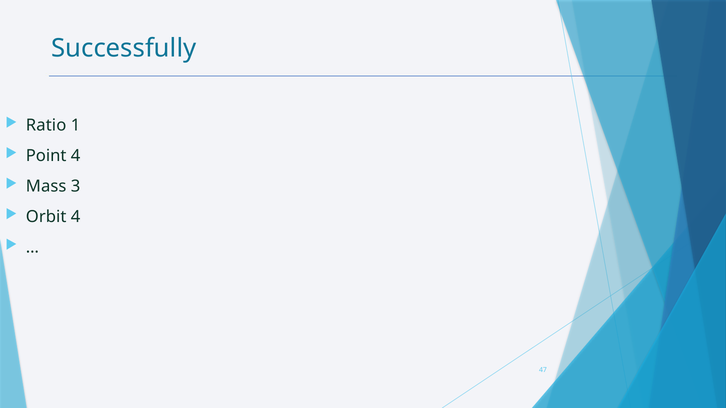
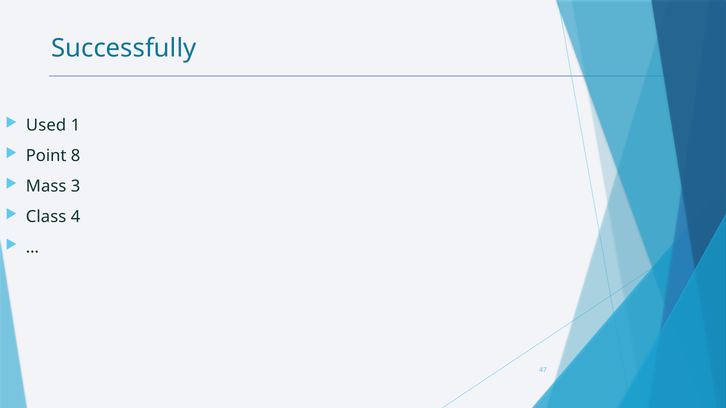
Ratio: Ratio -> Used
Point 4: 4 -> 8
Orbit: Orbit -> Class
